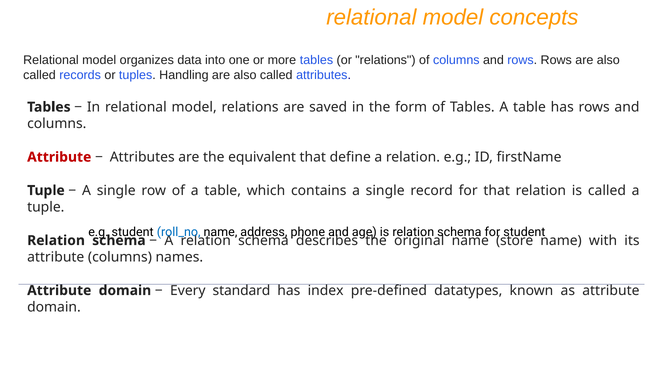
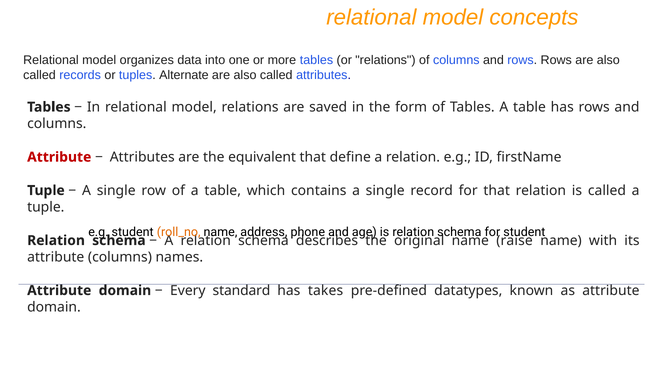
Handling: Handling -> Alternate
roll_no colour: blue -> orange
store: store -> raise
index: index -> takes
